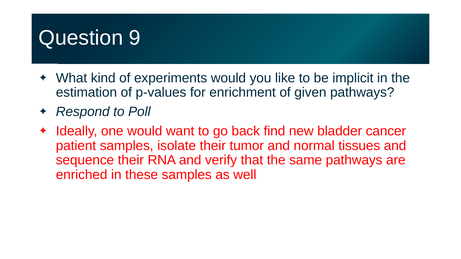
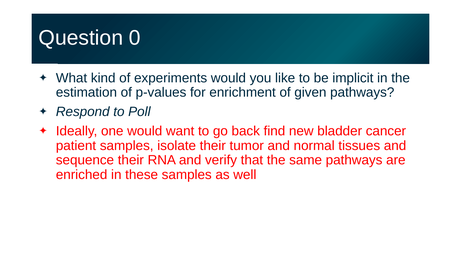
9: 9 -> 0
